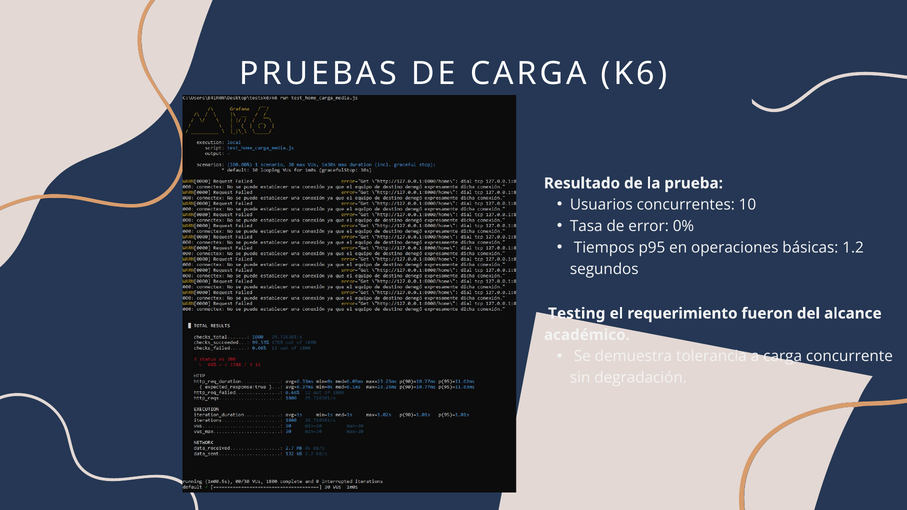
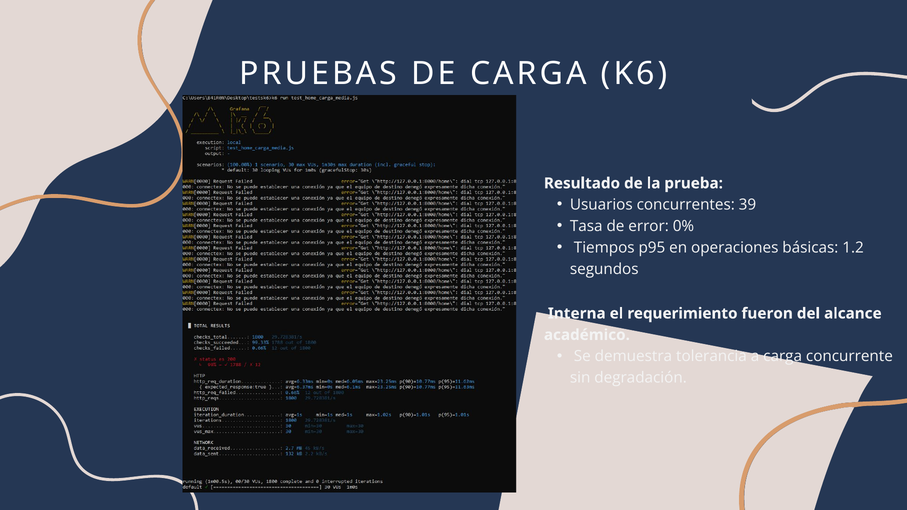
10: 10 -> 39
Testing: Testing -> Interna
